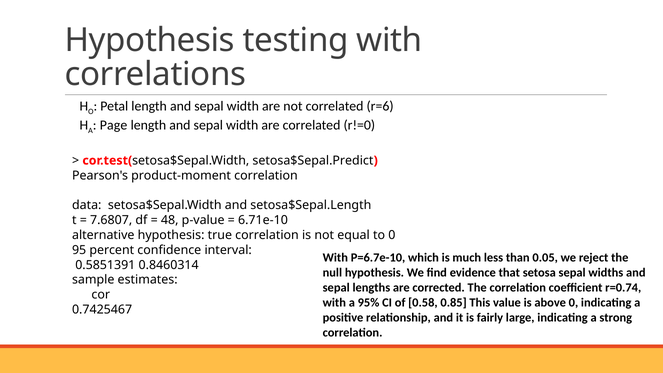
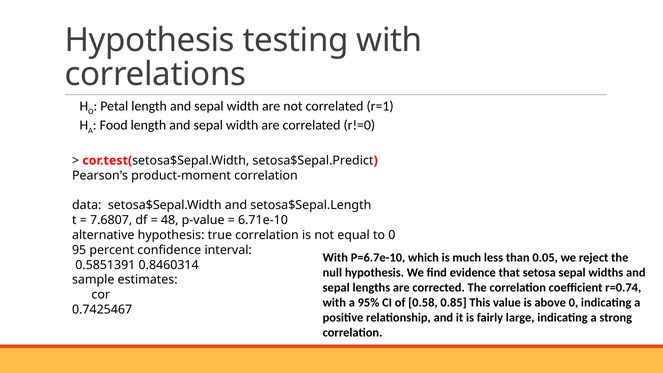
r=6: r=6 -> r=1
Page: Page -> Food
